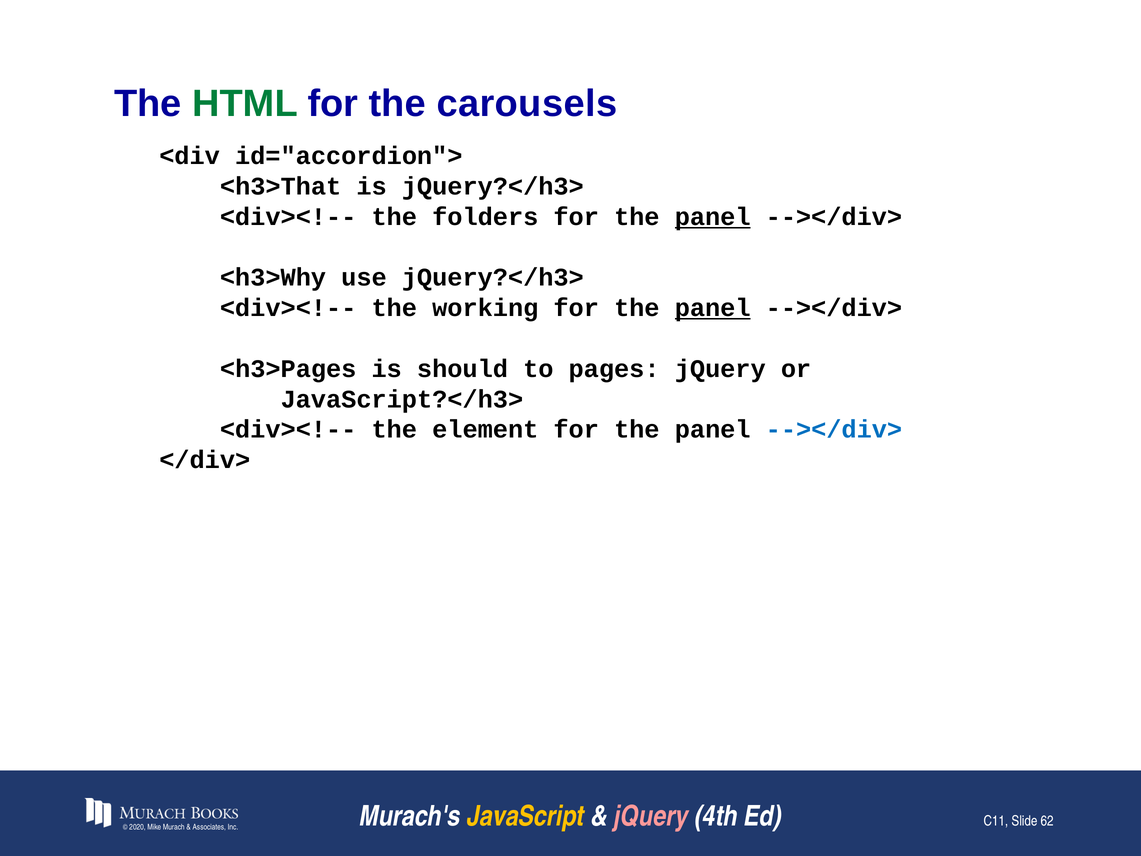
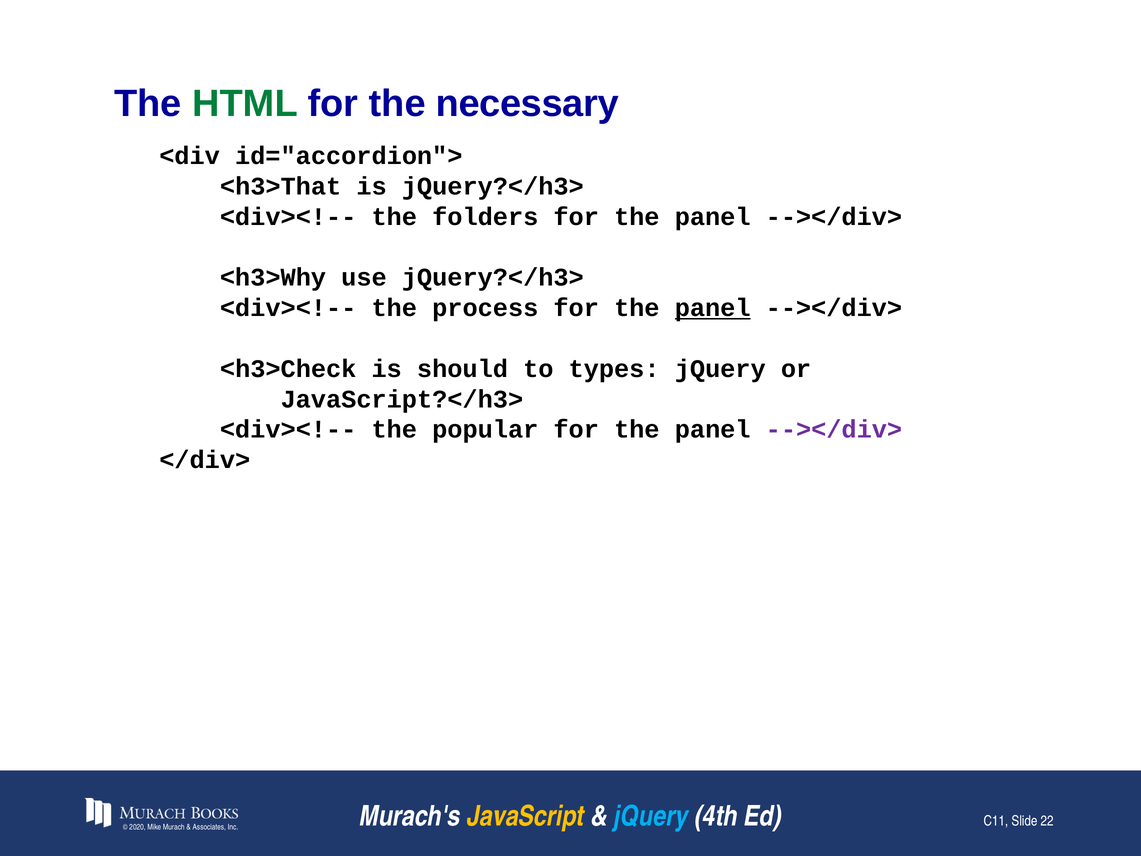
carousels: carousels -> necessary
panel at (713, 217) underline: present -> none
working: working -> process
<h3>Pages: <h3>Pages -> <h3>Check
pages: pages -> types
element: element -> popular
--></div> at (834, 429) colour: blue -> purple
jQuery at (651, 816) colour: pink -> light blue
62: 62 -> 22
